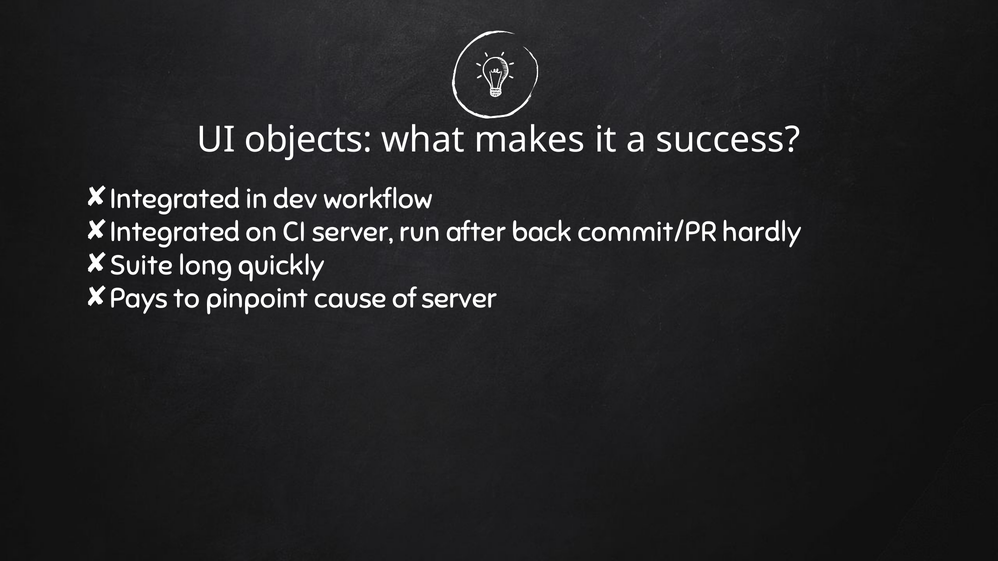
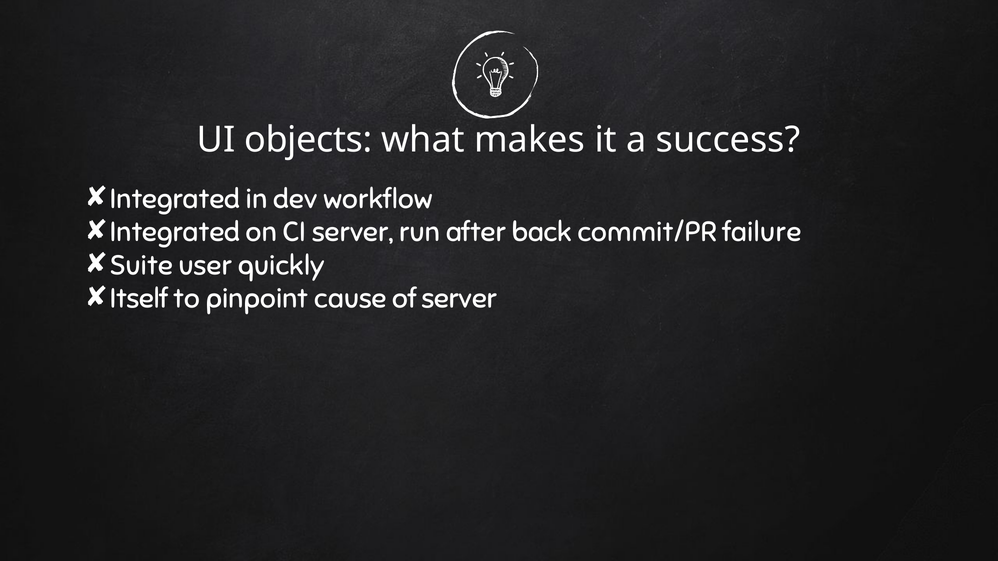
hardly: hardly -> failure
long: long -> user
Pays: Pays -> Itself
